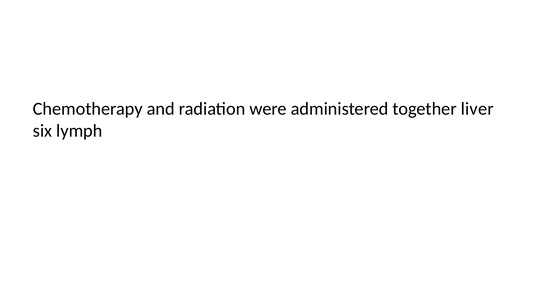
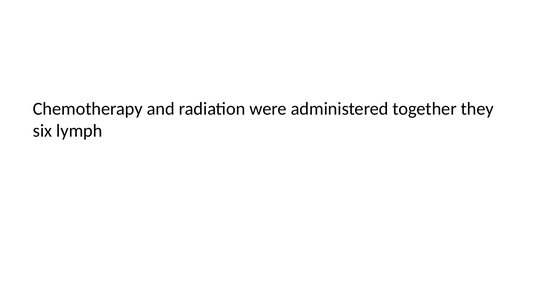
liver: liver -> they
